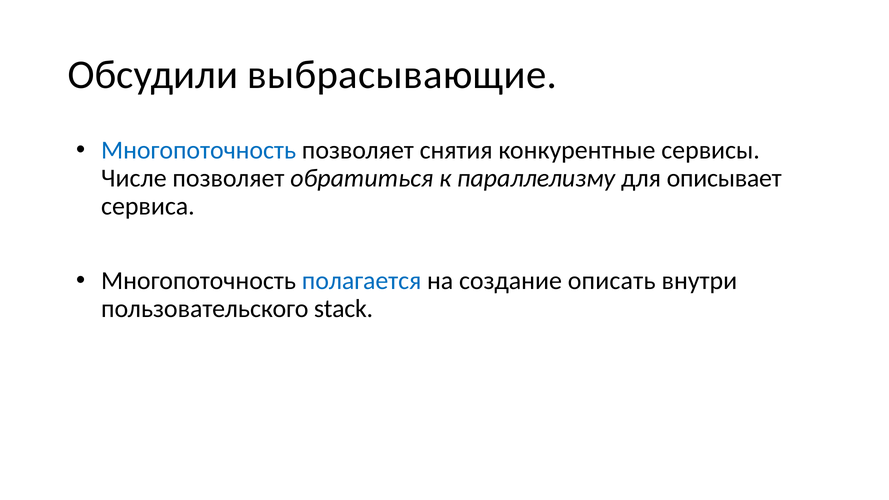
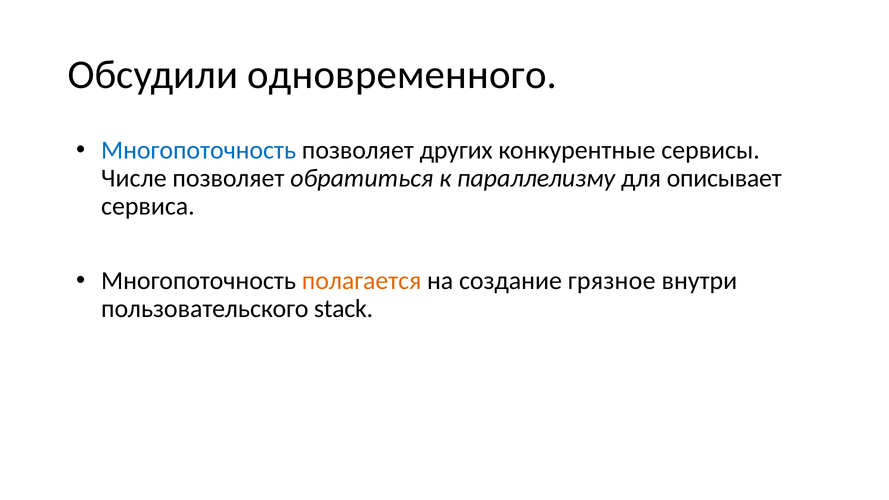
выбрасывающие: выбрасывающие -> одновременного
снятия: снятия -> других
полагается colour: blue -> orange
описать: описать -> грязное
